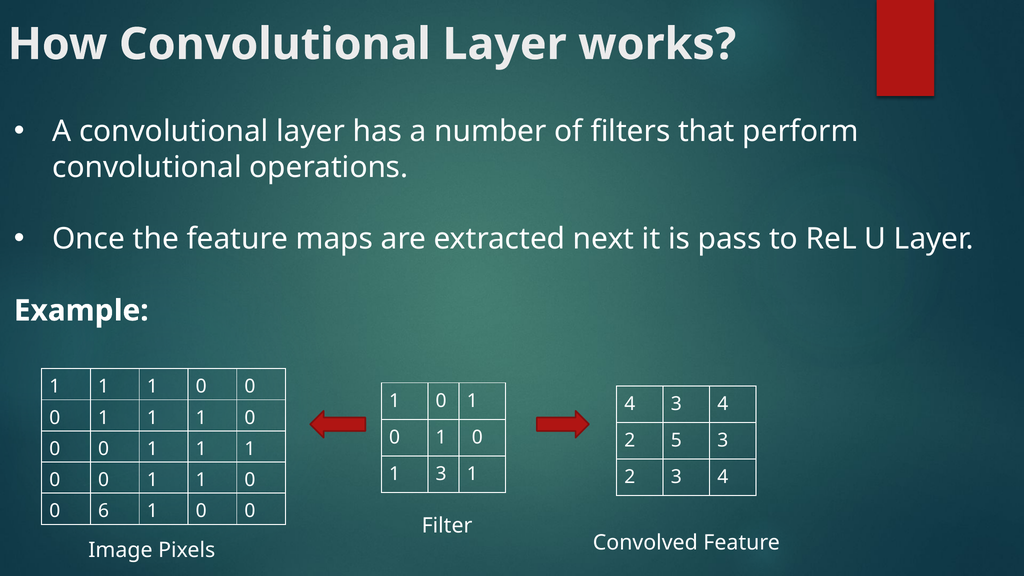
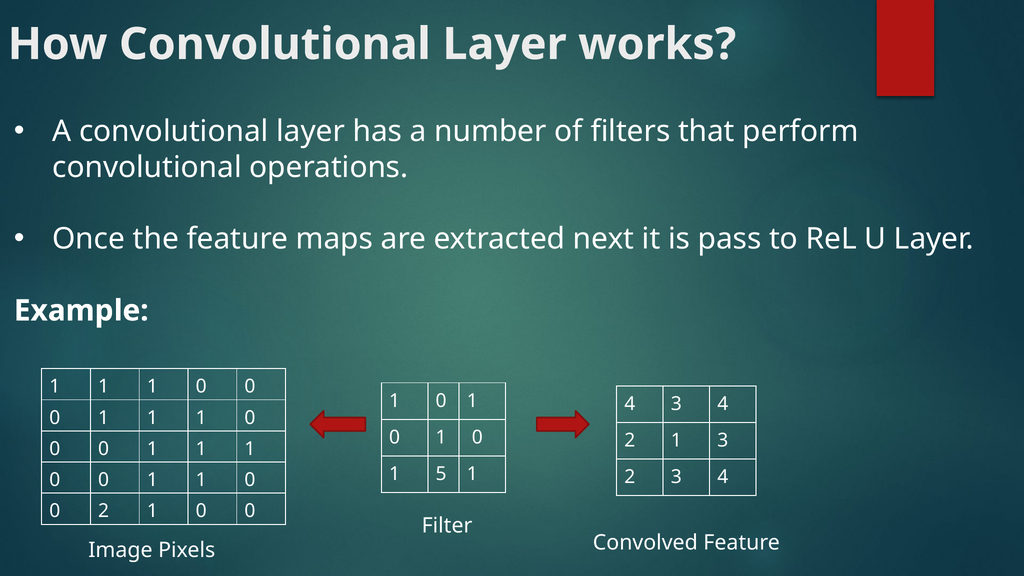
5 at (676, 440): 5 -> 1
1 3: 3 -> 5
0 6: 6 -> 2
